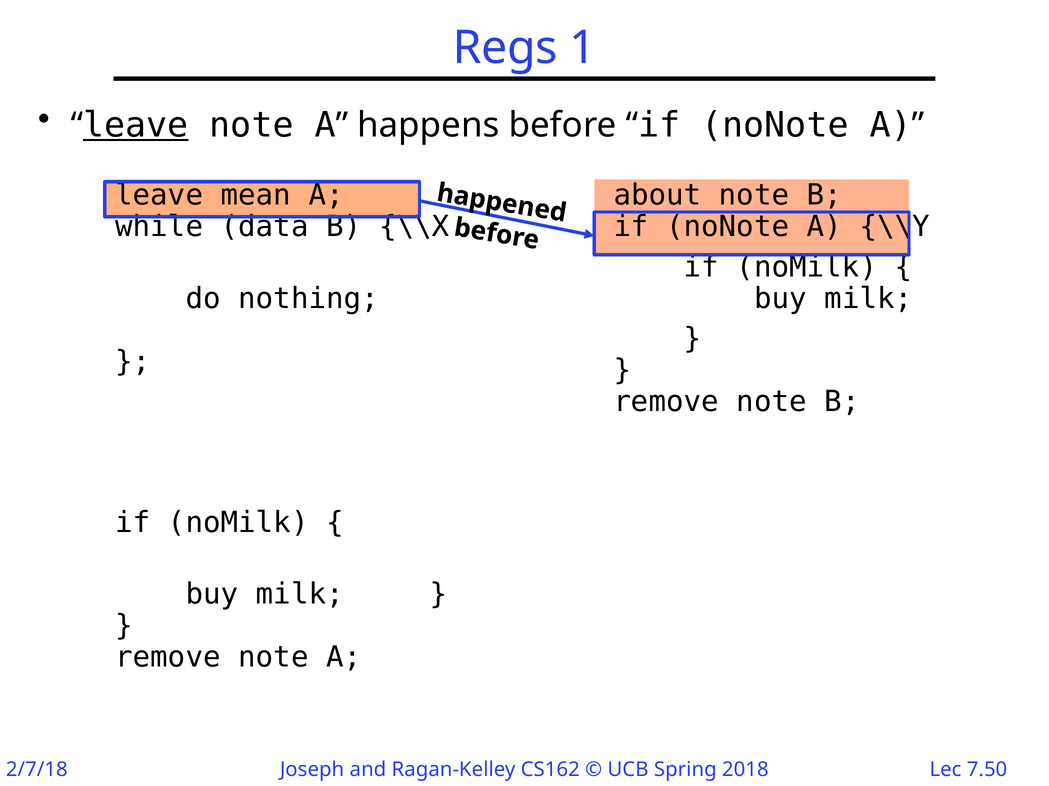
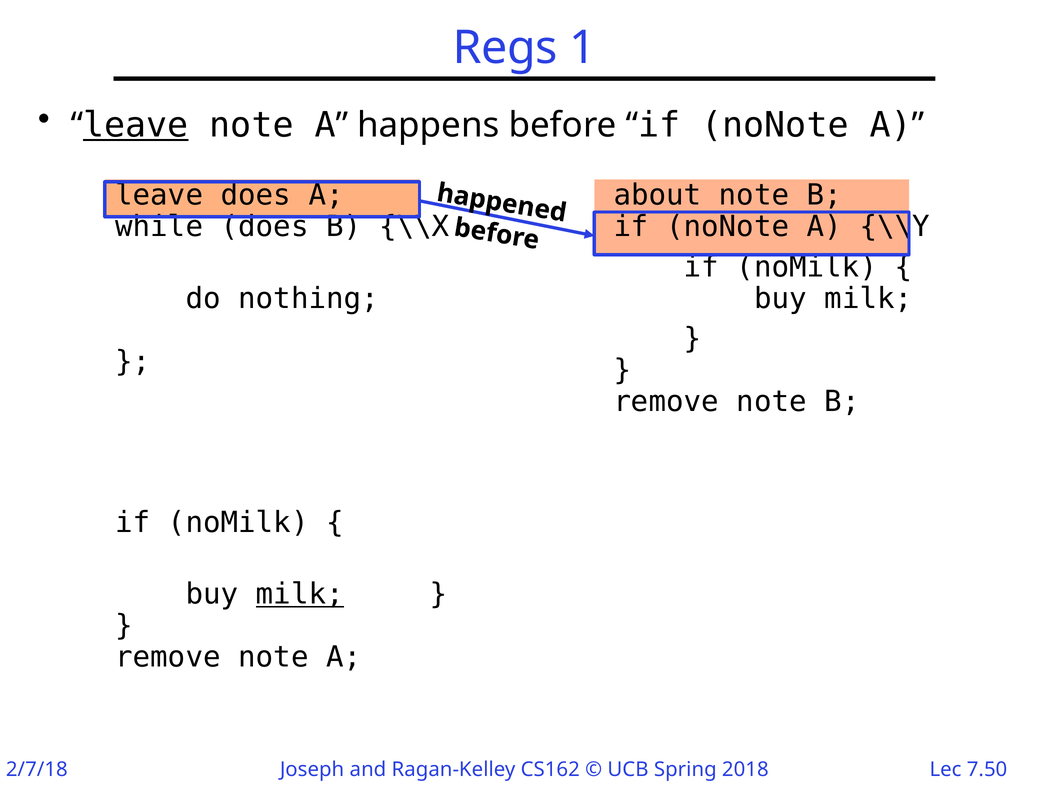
leave mean: mean -> does
while data: data -> does
milk at (300, 595) underline: none -> present
